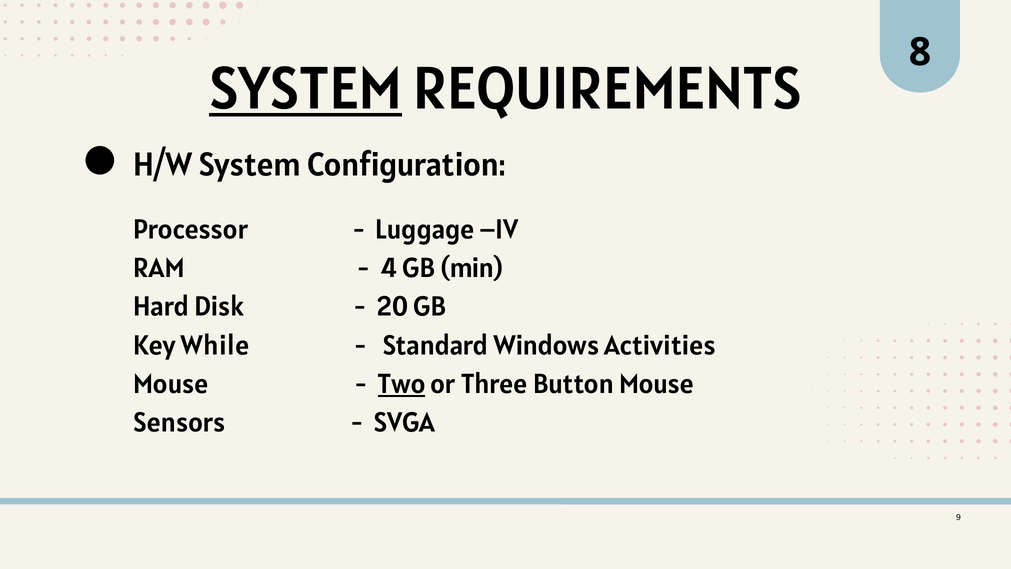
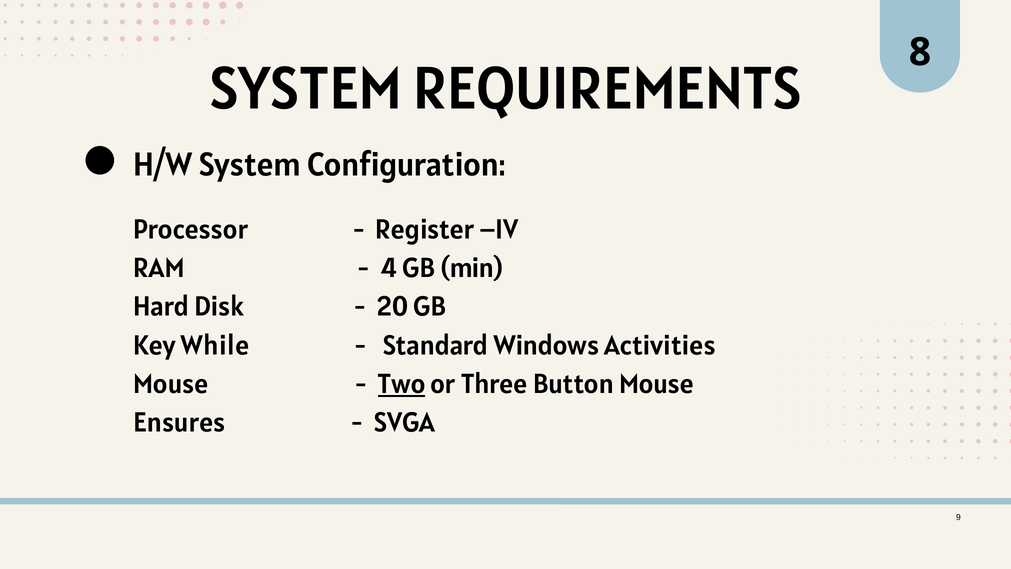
SYSTEM at (306, 89) underline: present -> none
Luggage: Luggage -> Register
Sensors: Sensors -> Ensures
